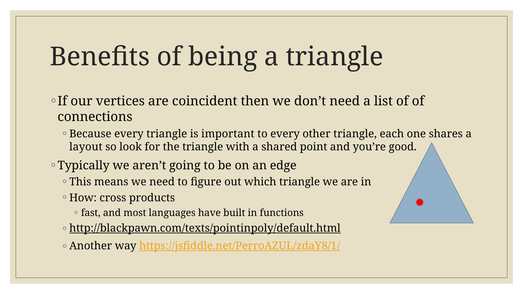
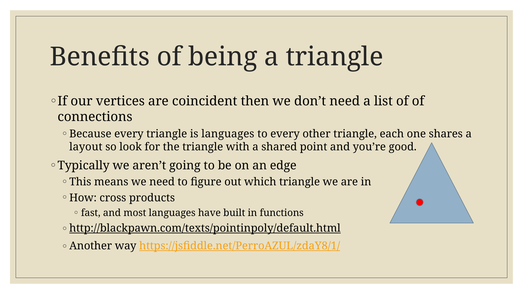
is important: important -> languages
